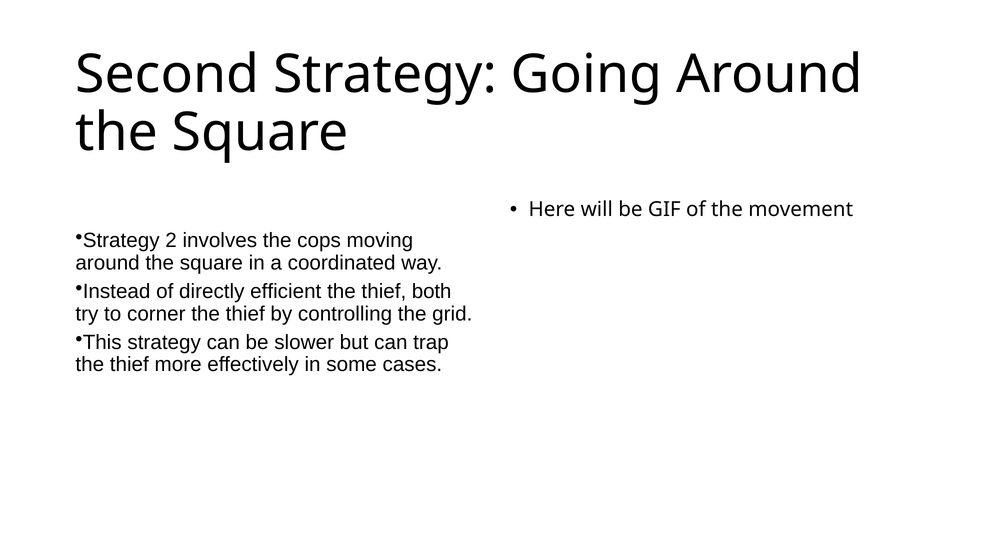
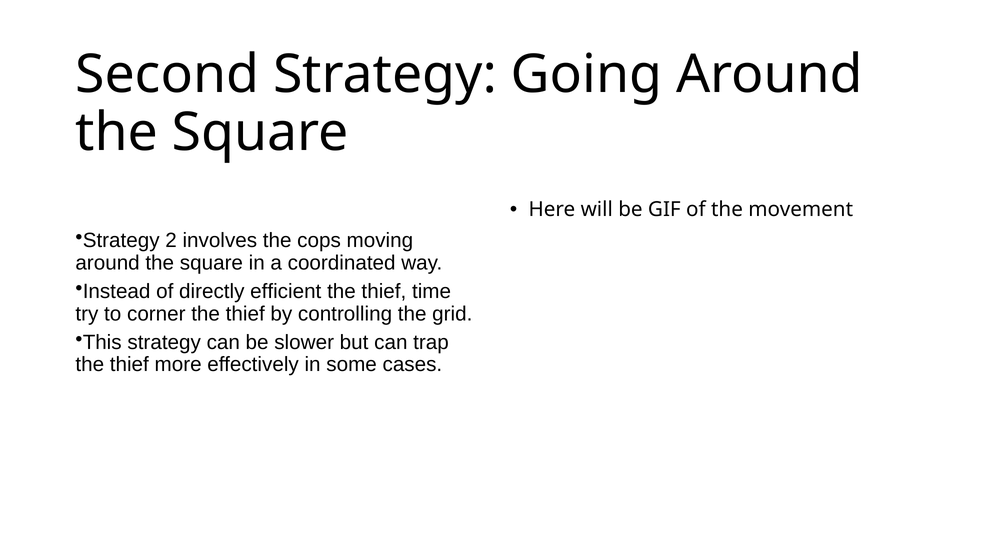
both: both -> time
